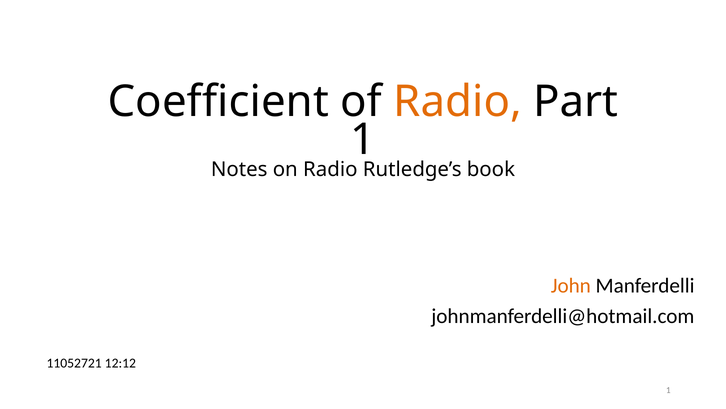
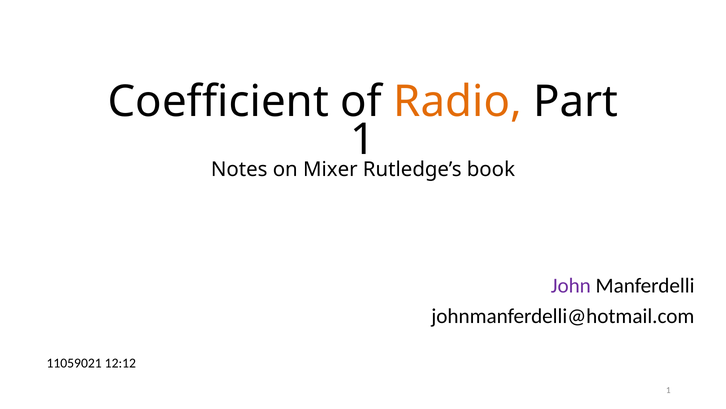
on Radio: Radio -> Mixer
John colour: orange -> purple
11052721: 11052721 -> 11059021
